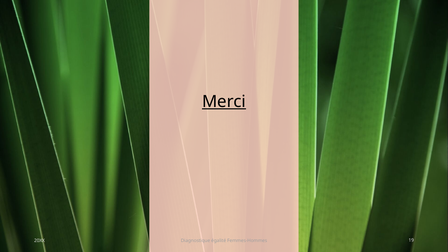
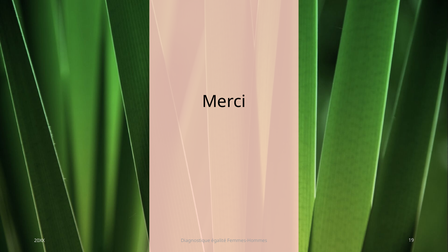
Merci underline: present -> none
